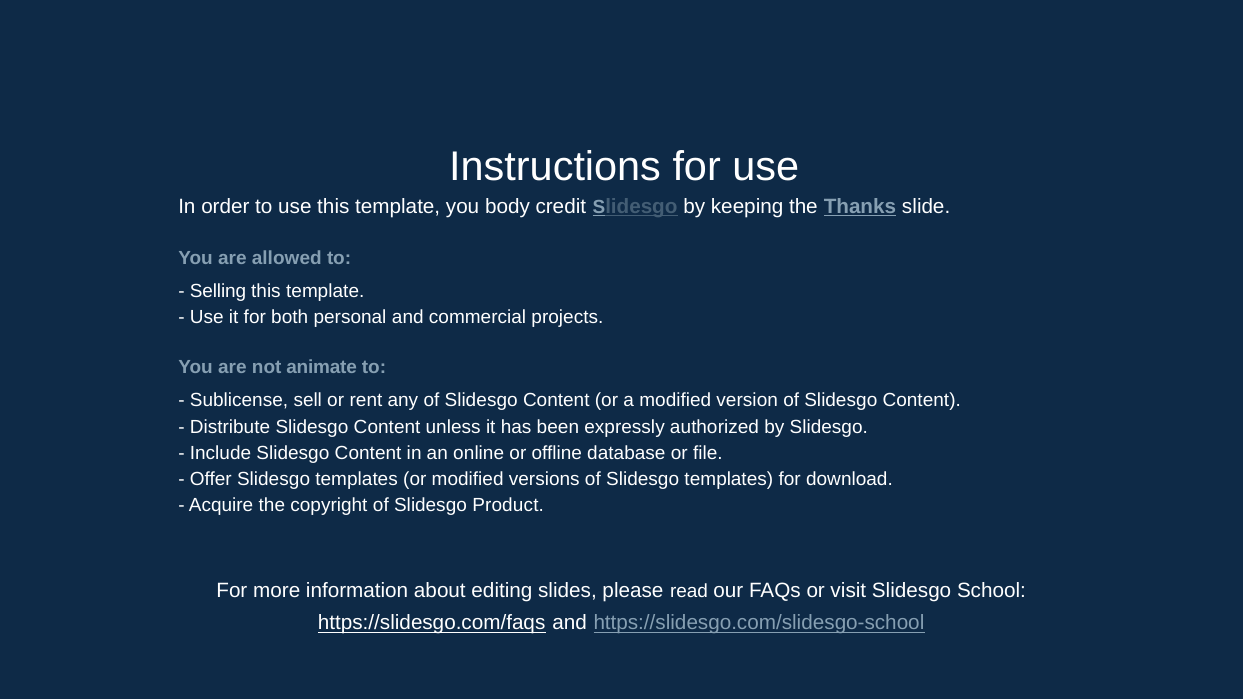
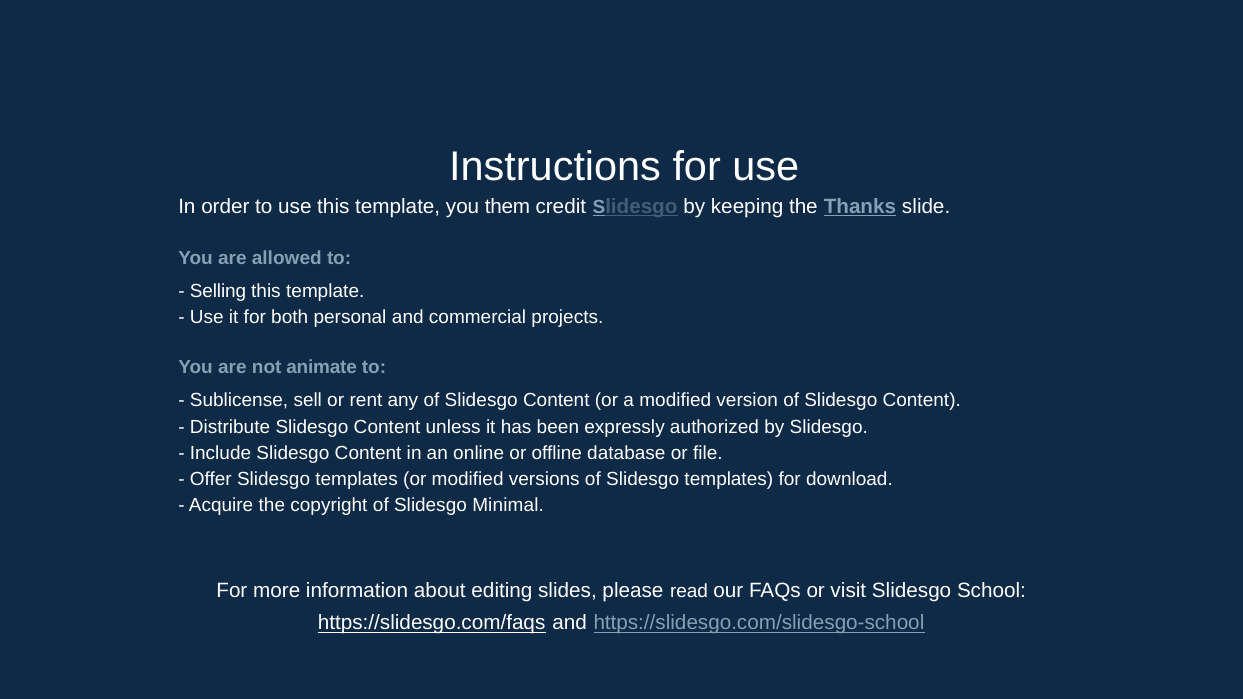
body: body -> them
Product: Product -> Minimal
